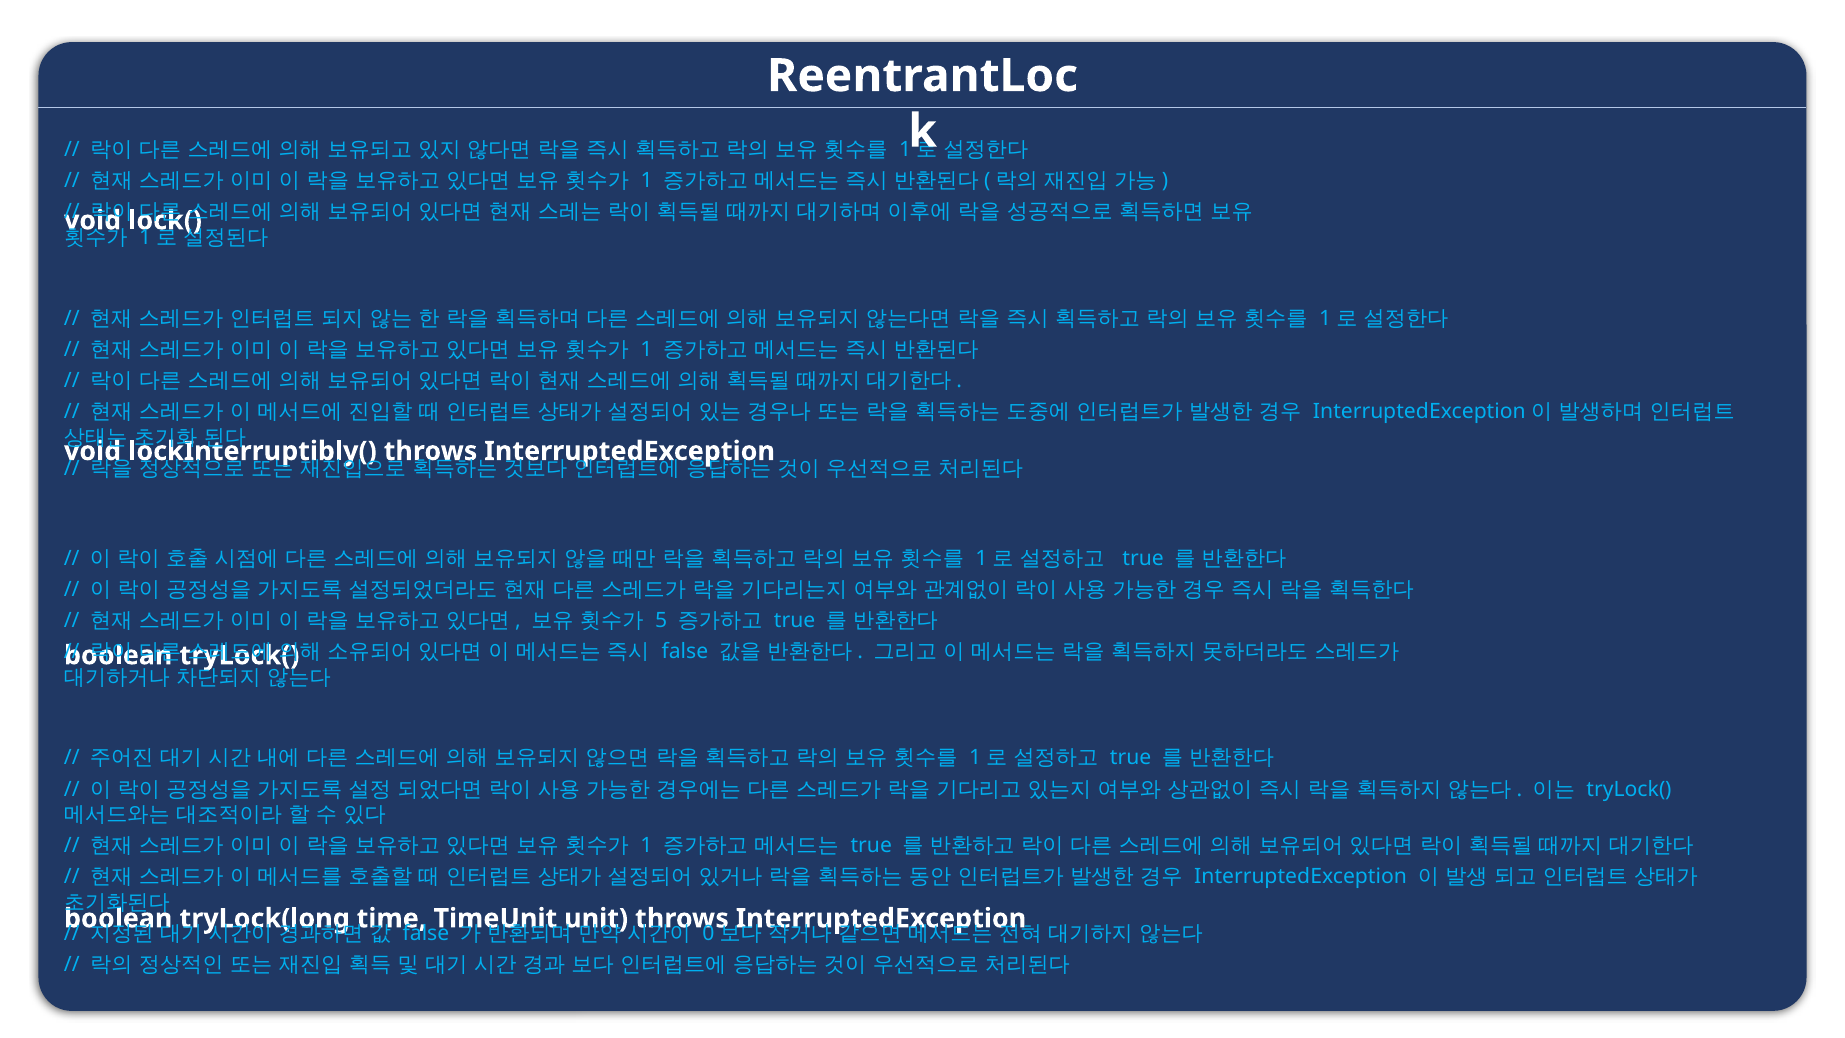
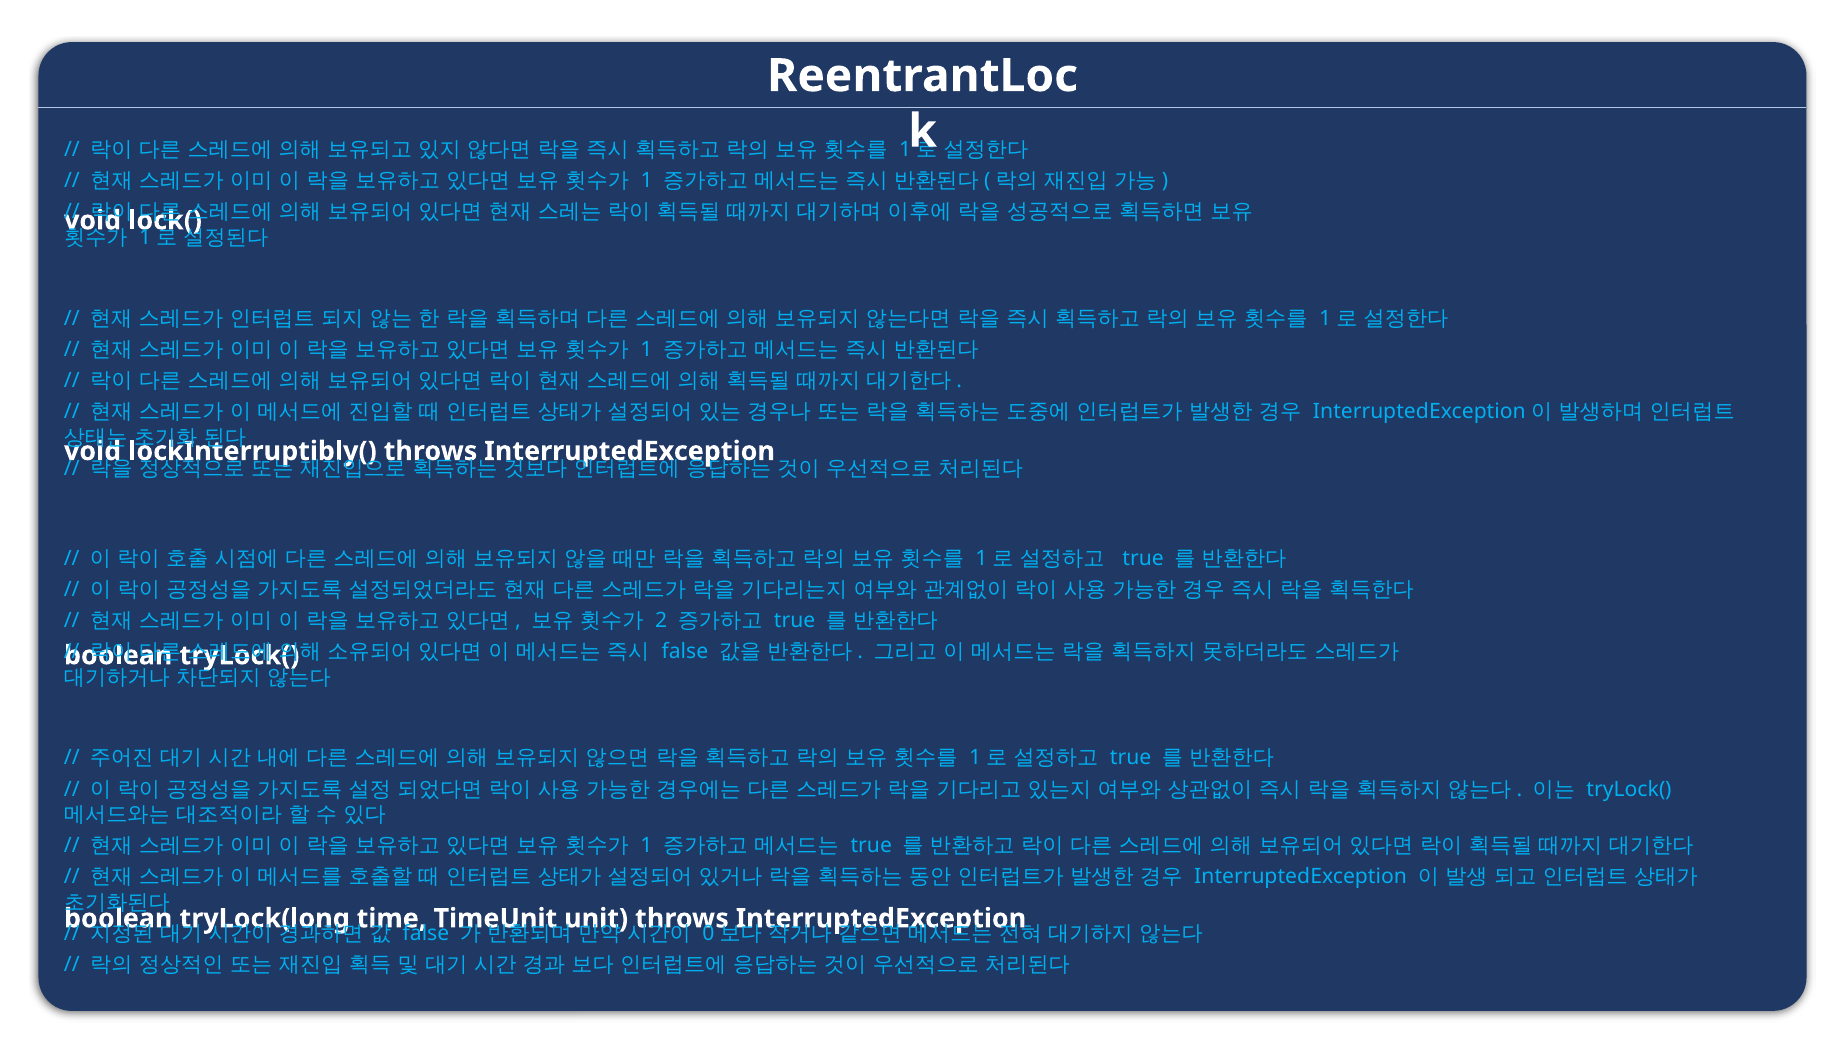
5: 5 -> 2
